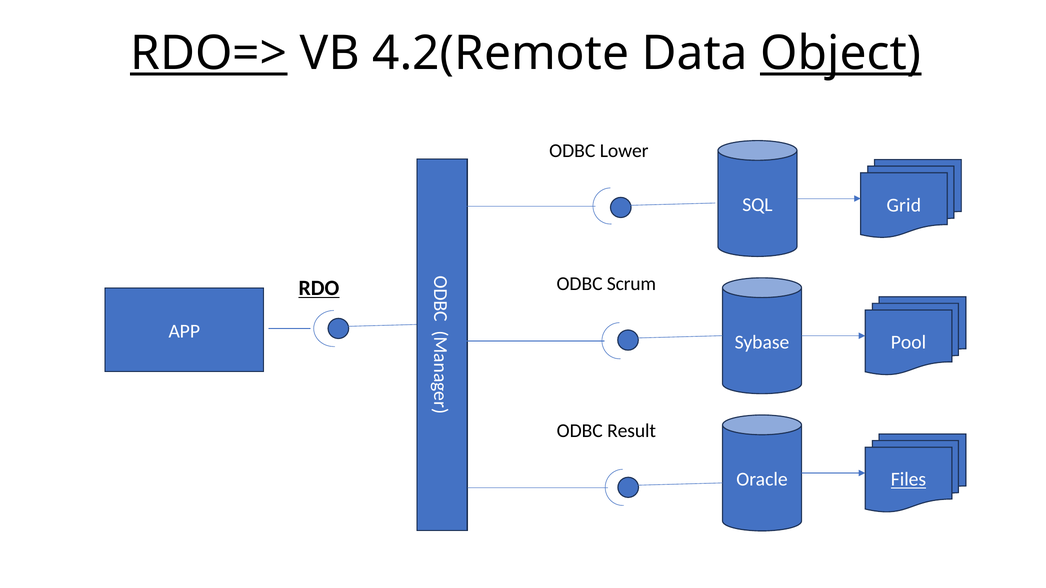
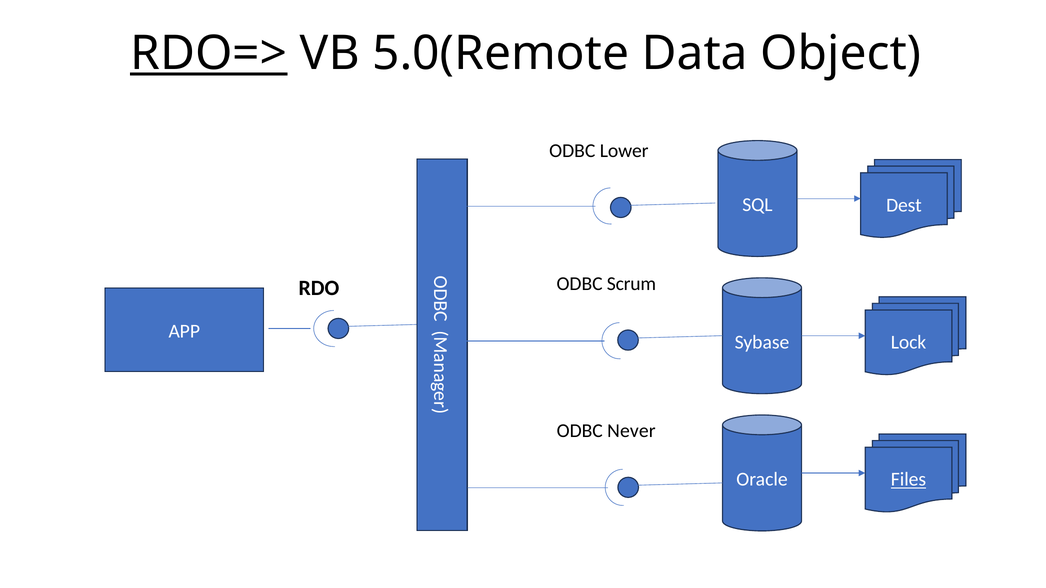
4.2(Remote: 4.2(Remote -> 5.0(Remote
Object underline: present -> none
Grid: Grid -> Dest
RDO underline: present -> none
Pool: Pool -> Lock
Result: Result -> Never
